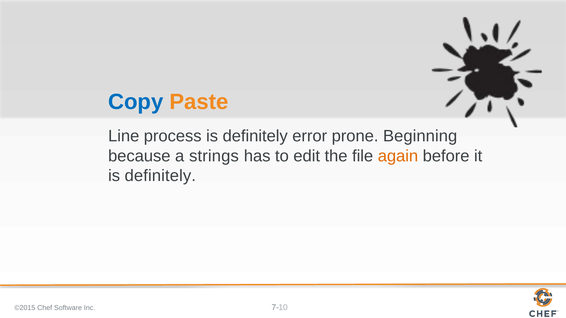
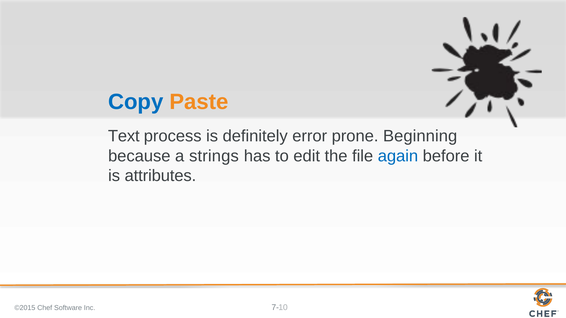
Line: Line -> Text
again colour: orange -> blue
definitely at (160, 176): definitely -> attributes
